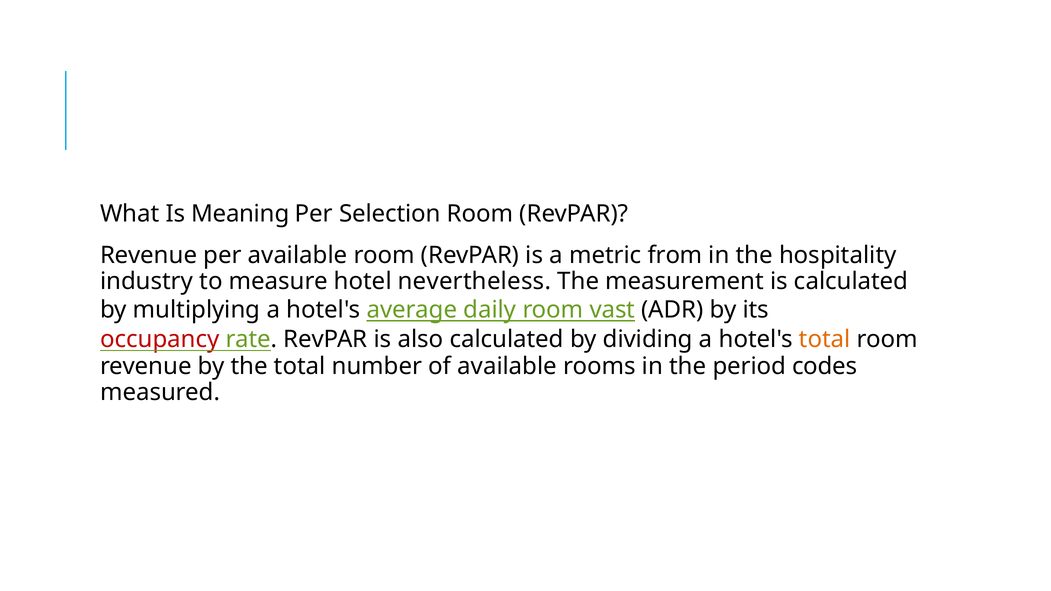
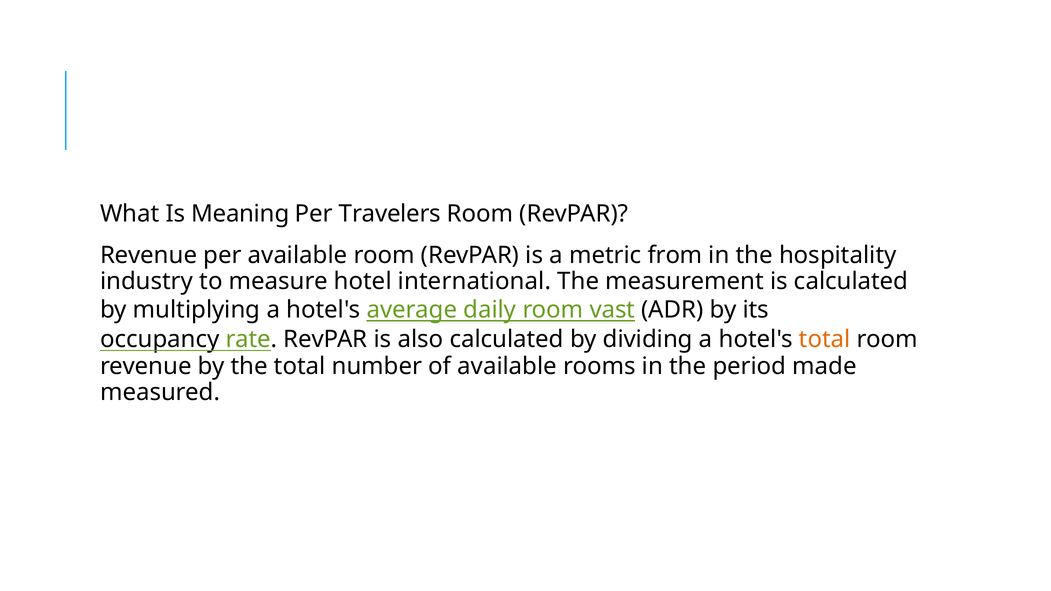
Selection: Selection -> Travelers
nevertheless: nevertheless -> international
occupancy colour: red -> black
codes: codes -> made
